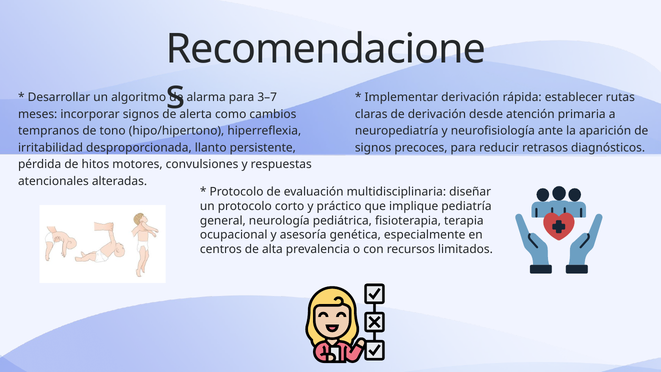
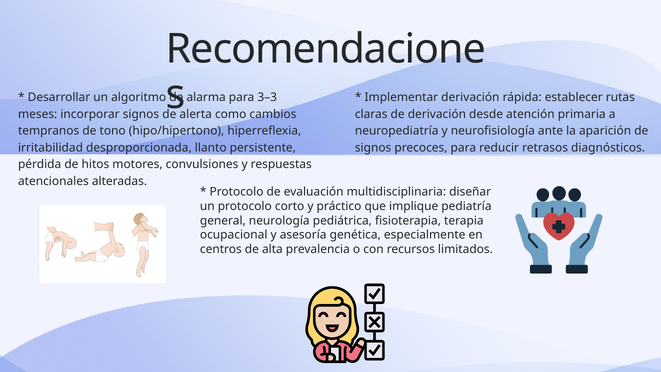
3–7: 3–7 -> 3–3
